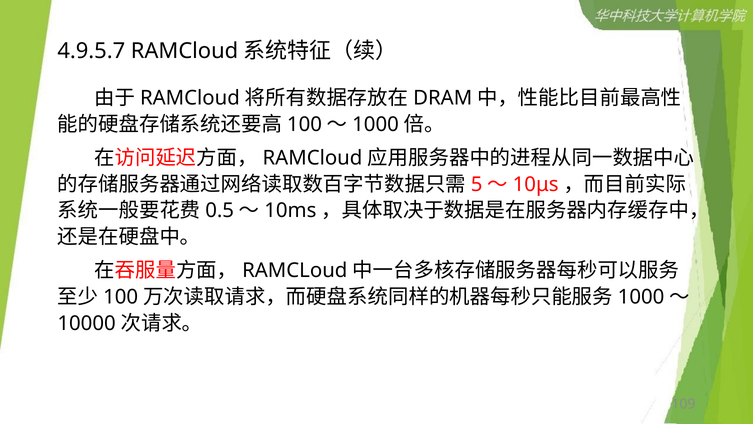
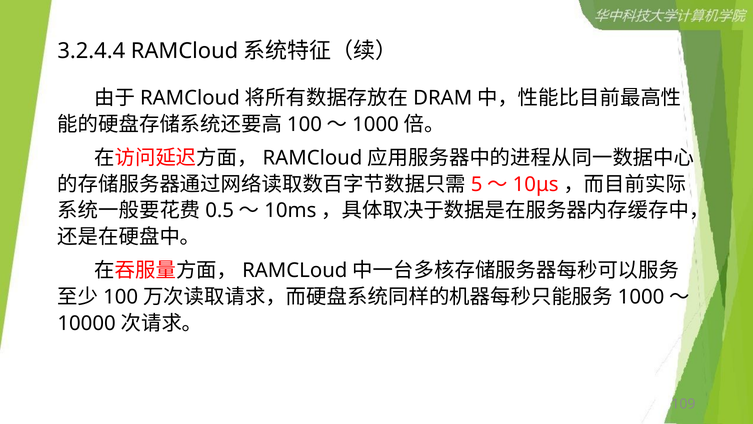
4.9.5.7: 4.9.5.7 -> 3.2.4.4
